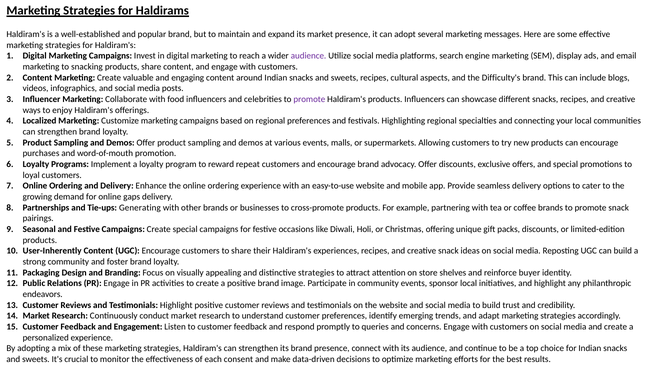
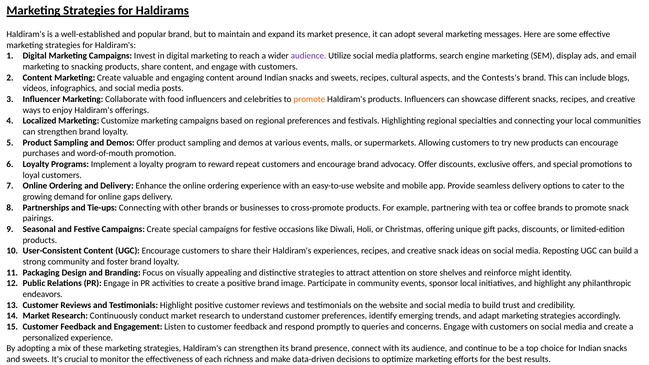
Difficulty's: Difficulty's -> Contests's
promote at (309, 99) colour: purple -> orange
Tie-ups Generating: Generating -> Connecting
User-Inherently: User-Inherently -> User-Consistent
buyer: buyer -> might
consent: consent -> richness
